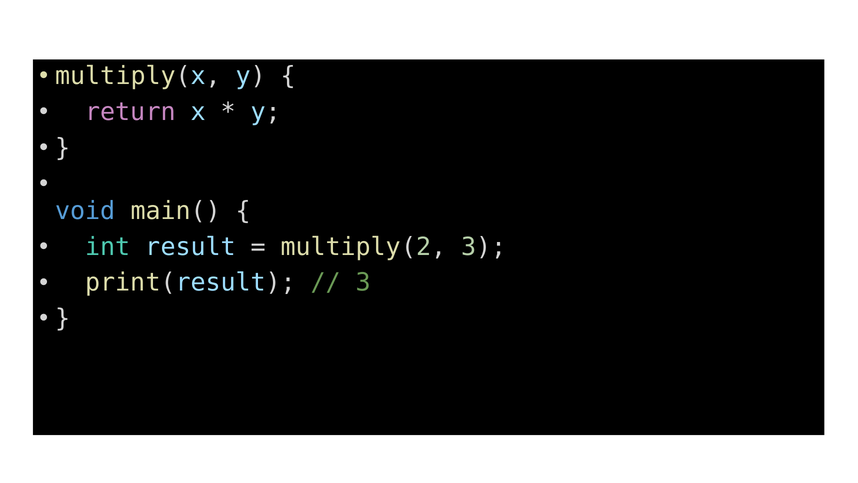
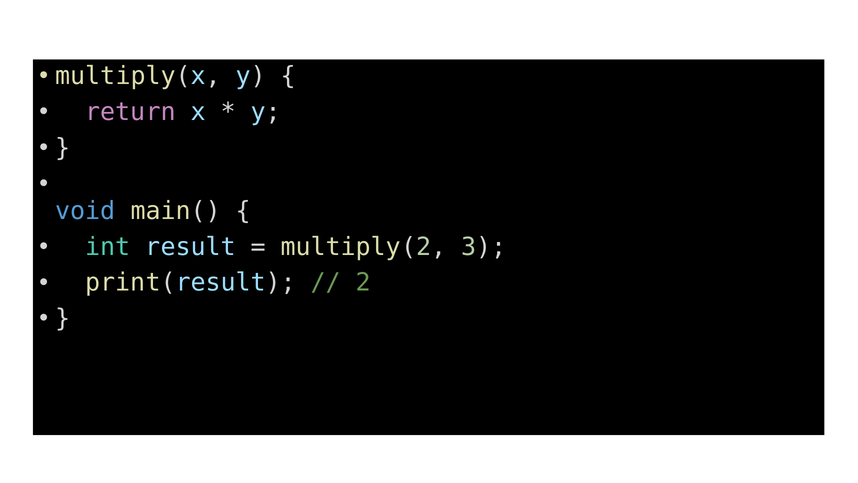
3 at (363, 282): 3 -> 2
